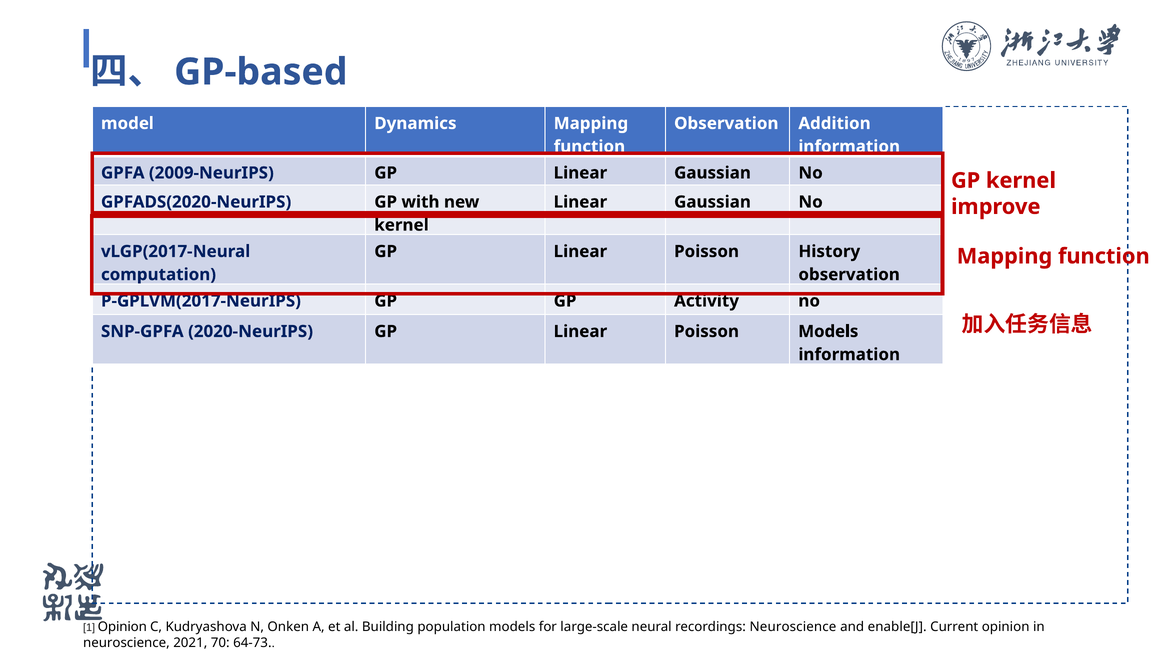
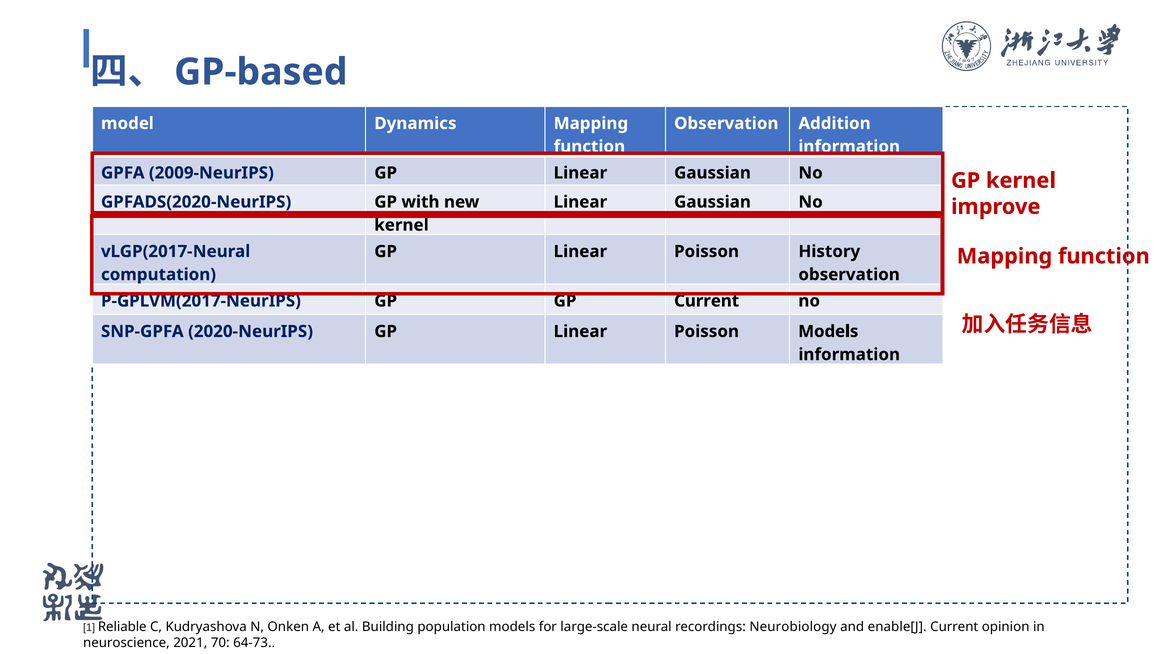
GP Activity: Activity -> Current
1 Opinion: Opinion -> Reliable
recordings Neuroscience: Neuroscience -> Neurobiology
